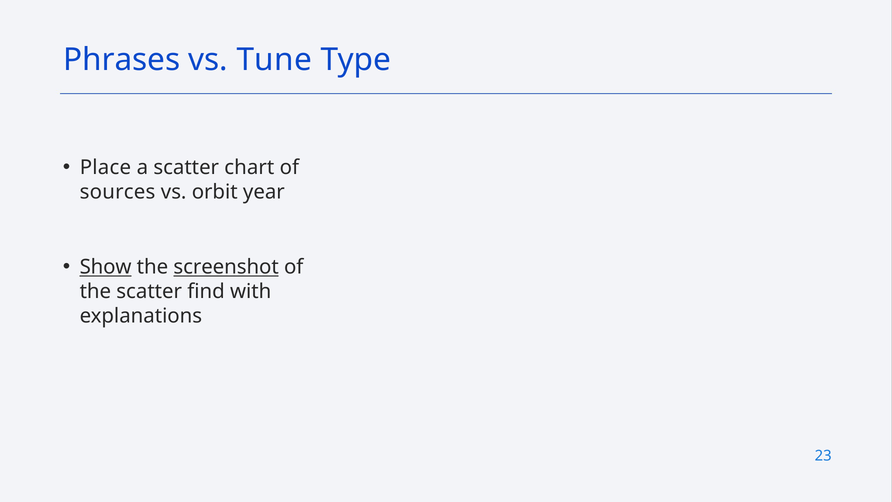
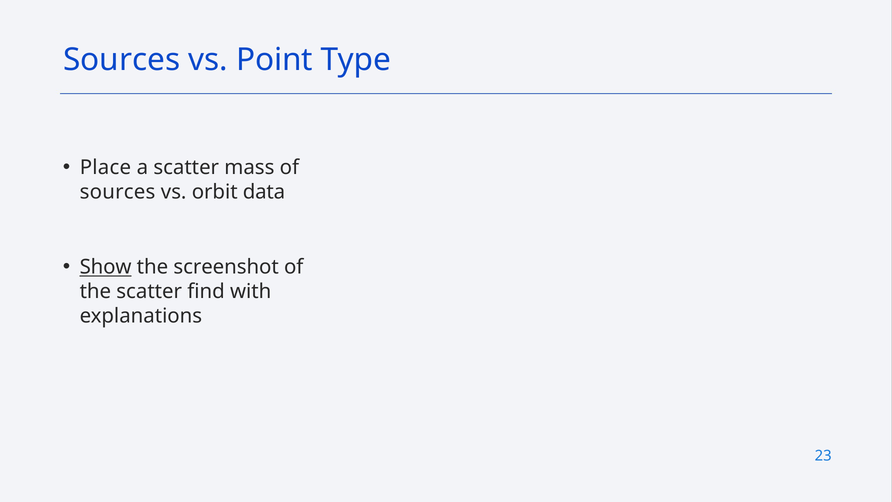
Phrases at (122, 60): Phrases -> Sources
Tune: Tune -> Point
chart: chart -> mass
year: year -> data
screenshot underline: present -> none
